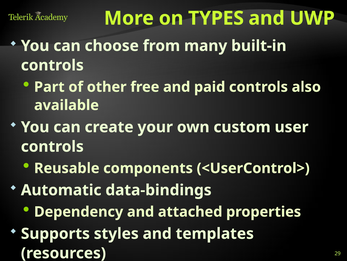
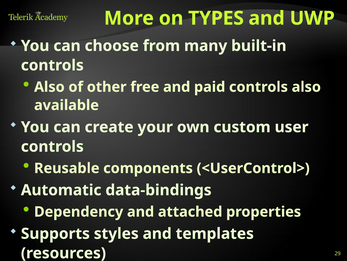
Part at (49, 87): Part -> Also
